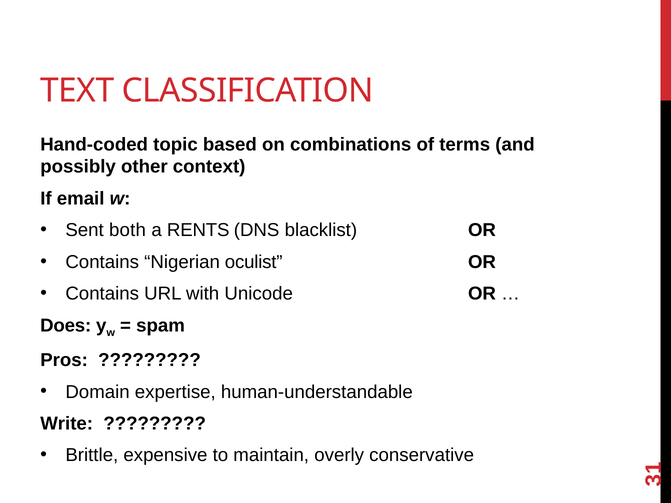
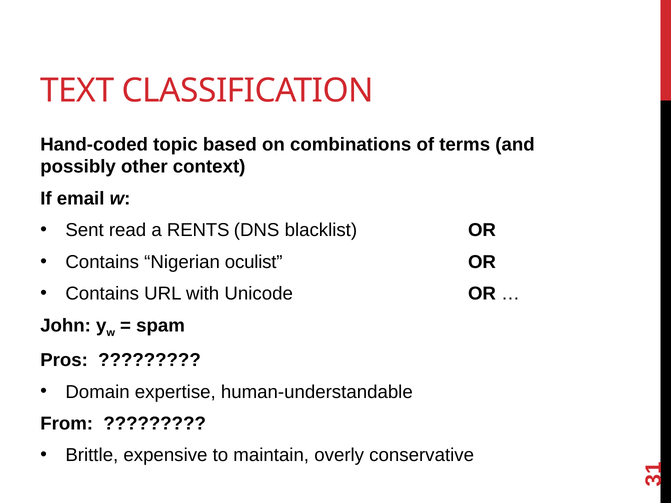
both: both -> read
Does: Does -> John
Write: Write -> From
